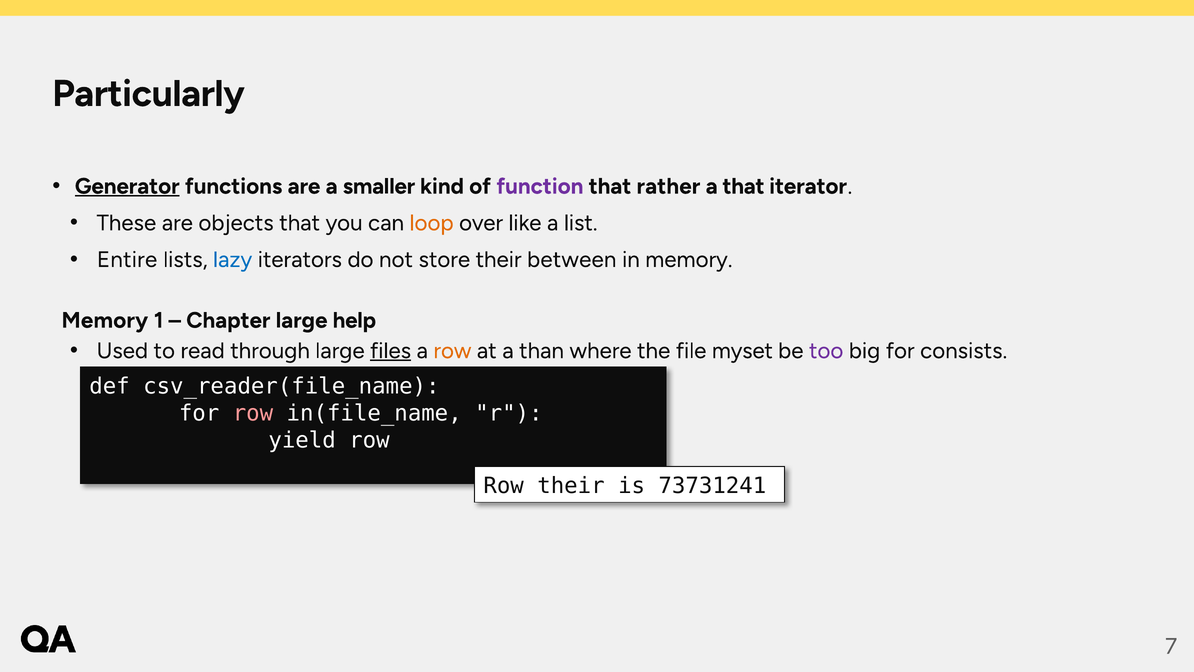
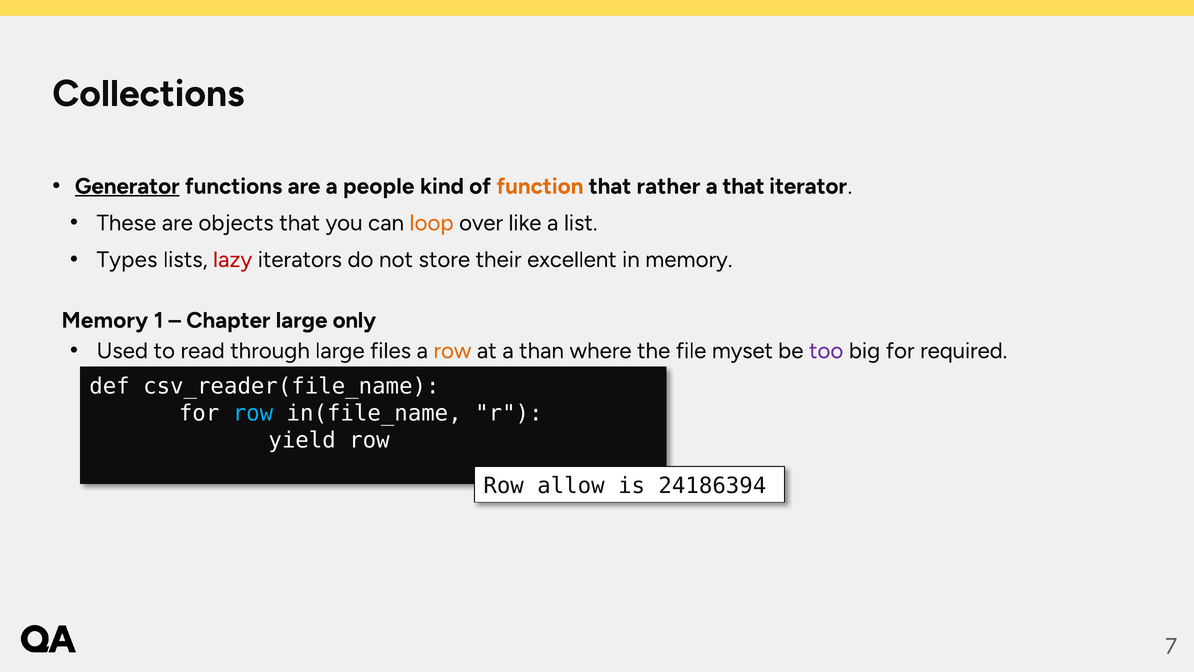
Particularly: Particularly -> Collections
smaller: smaller -> people
function colour: purple -> orange
Entire: Entire -> Types
lazy colour: blue -> red
between: between -> excellent
help: help -> only
files underline: present -> none
consists: consists -> required
row at (253, 413) colour: pink -> light blue
Row their: their -> allow
73731241: 73731241 -> 24186394
